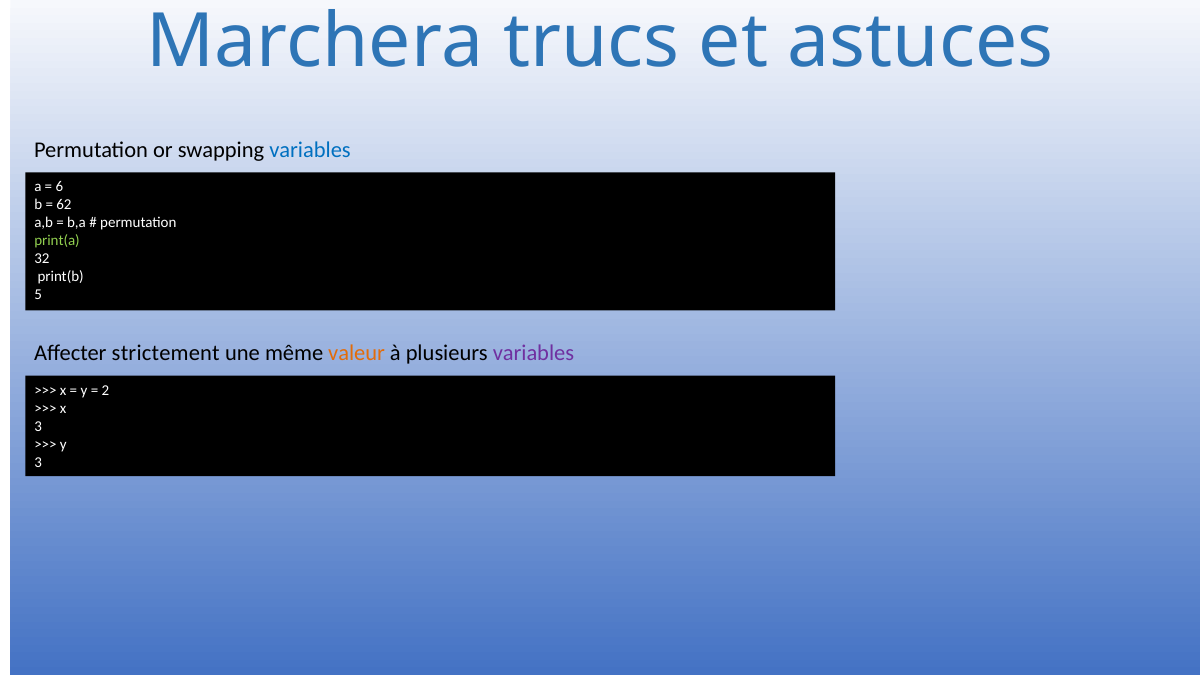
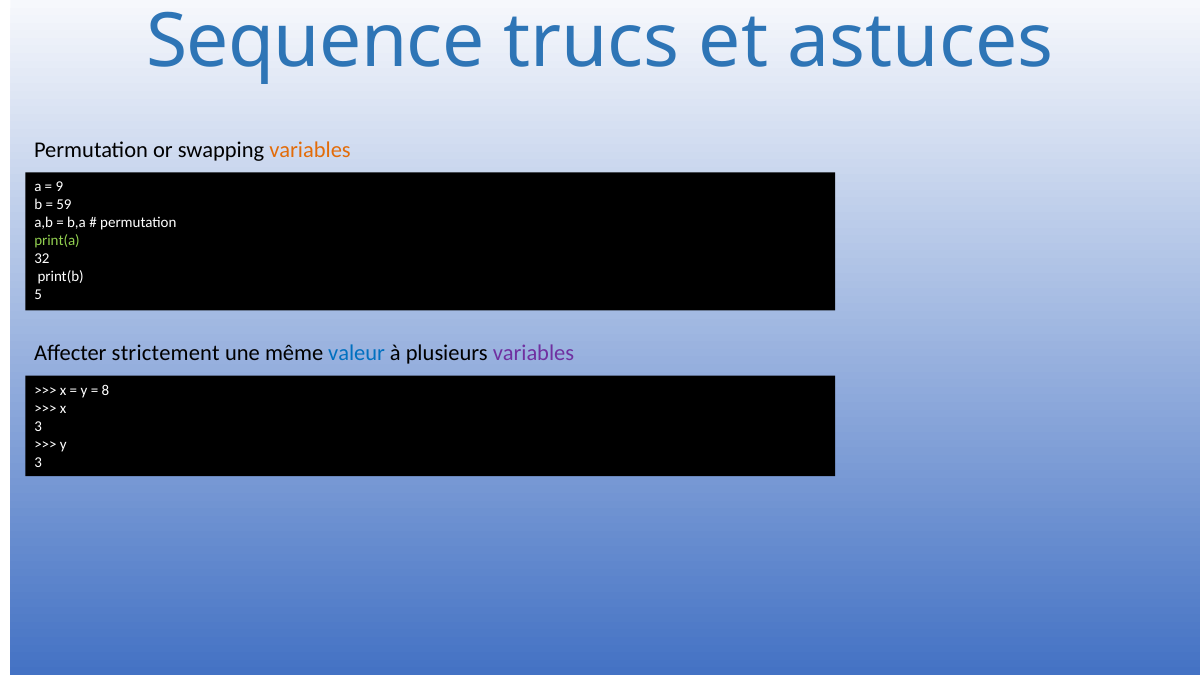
Marchera: Marchera -> Sequence
variables at (310, 150) colour: blue -> orange
6: 6 -> 9
62: 62 -> 59
valeur colour: orange -> blue
2: 2 -> 8
